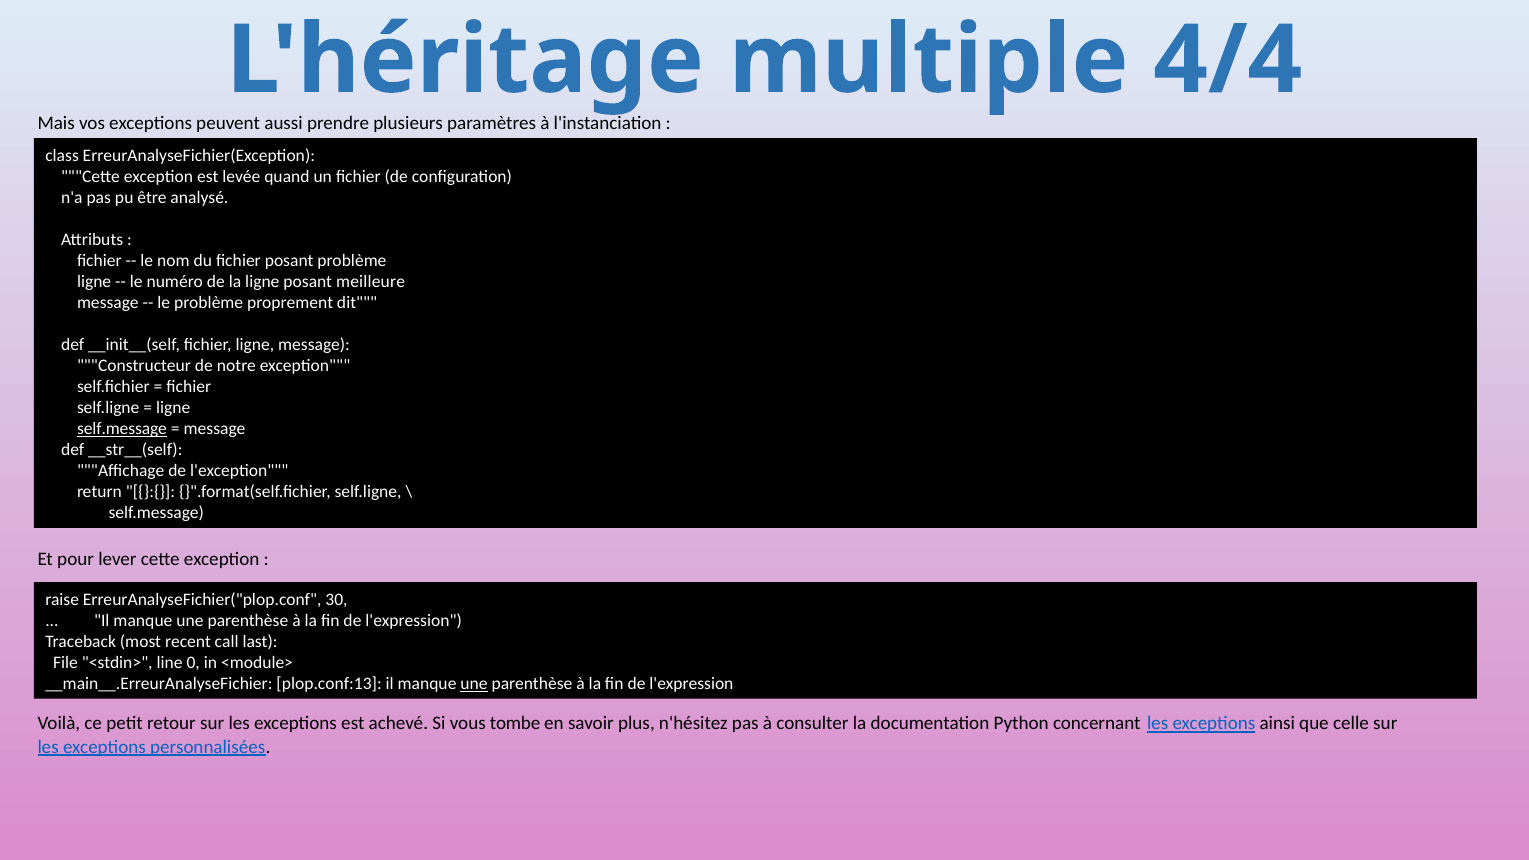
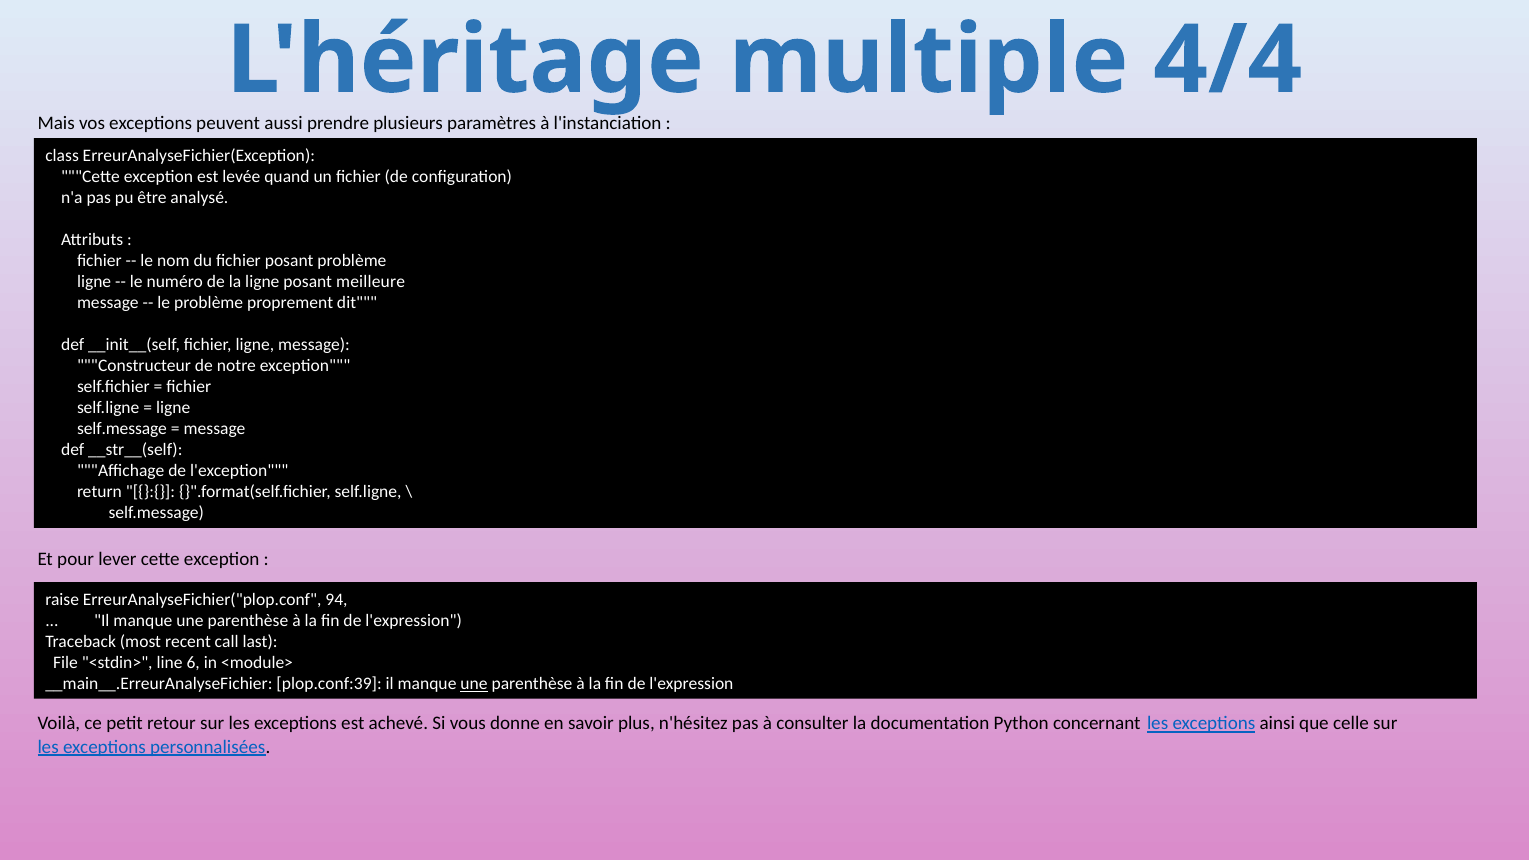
self.message at (122, 429) underline: present -> none
30: 30 -> 94
0: 0 -> 6
plop.conf:13: plop.conf:13 -> plop.conf:39
tombe: tombe -> donne
